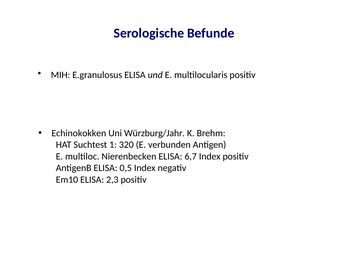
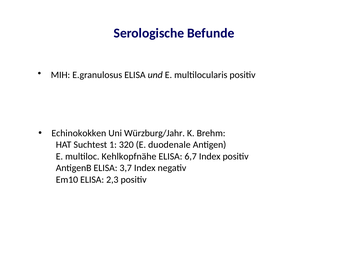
verbunden: verbunden -> duodenale
Nierenbecken: Nierenbecken -> Kehlkopfnähe
0,5: 0,5 -> 3,7
